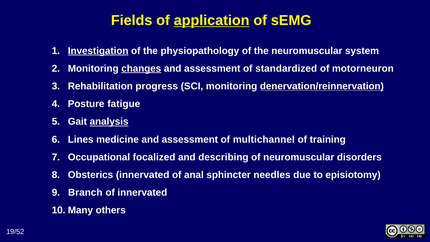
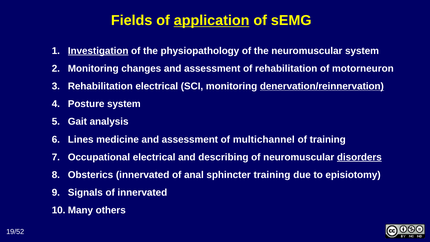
changes underline: present -> none
of standardized: standardized -> rehabilitation
Rehabilitation progress: progress -> electrical
Posture fatigue: fatigue -> system
analysis underline: present -> none
Occupational focalized: focalized -> electrical
disorders underline: none -> present
sphincter needles: needles -> training
Branch: Branch -> Signals
